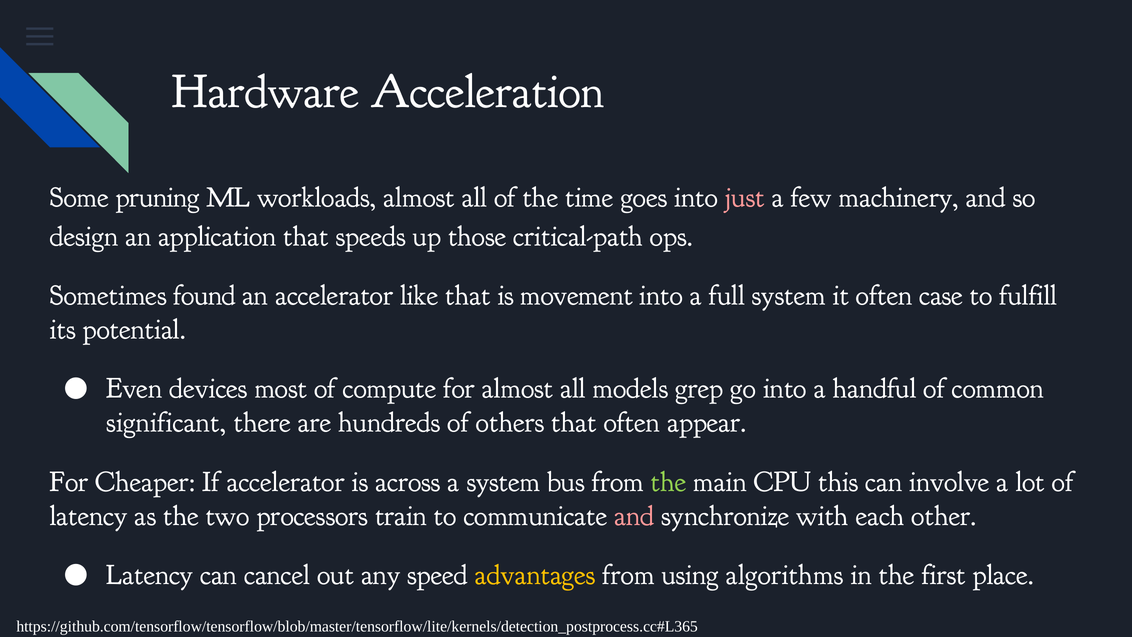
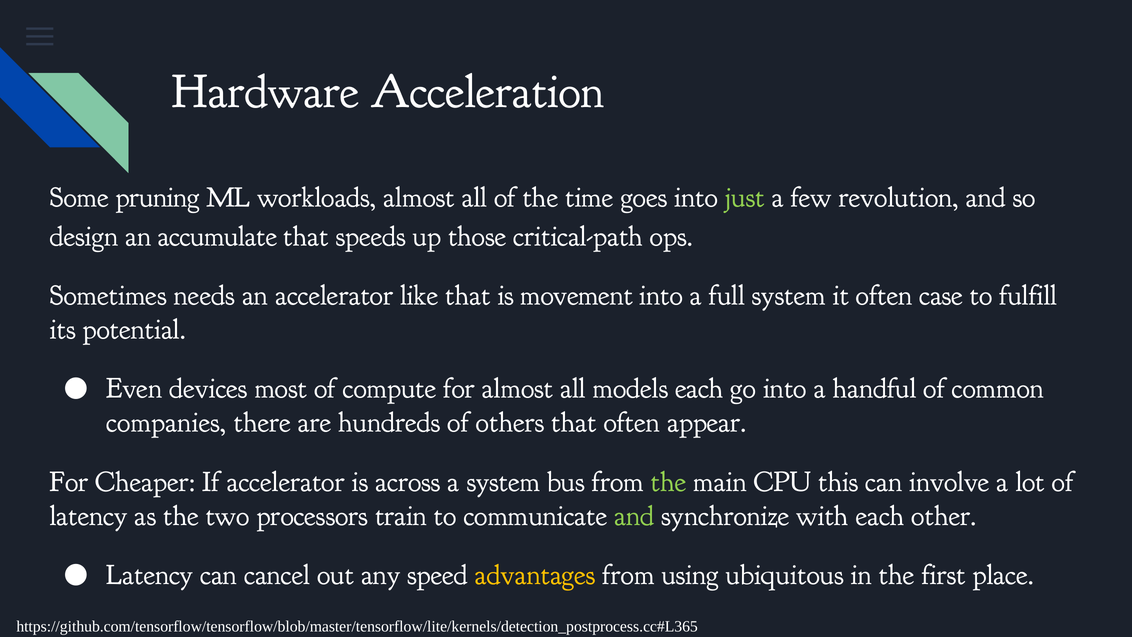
just colour: pink -> light green
machinery: machinery -> revolution
application: application -> accumulate
found: found -> needs
models grep: grep -> each
significant: significant -> companies
and at (634, 515) colour: pink -> light green
algorithms: algorithms -> ubiquitous
